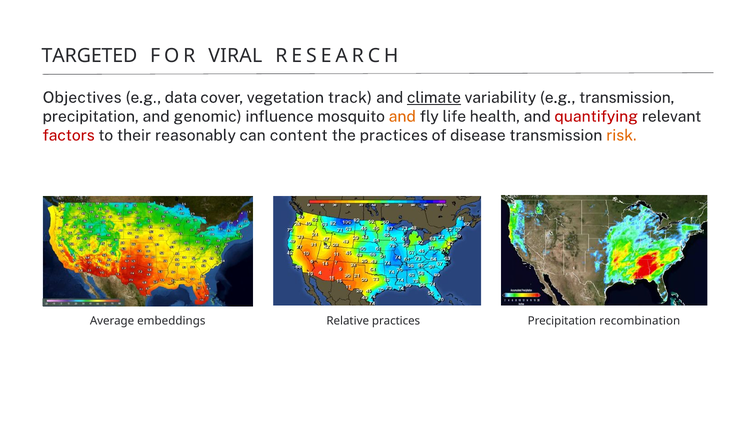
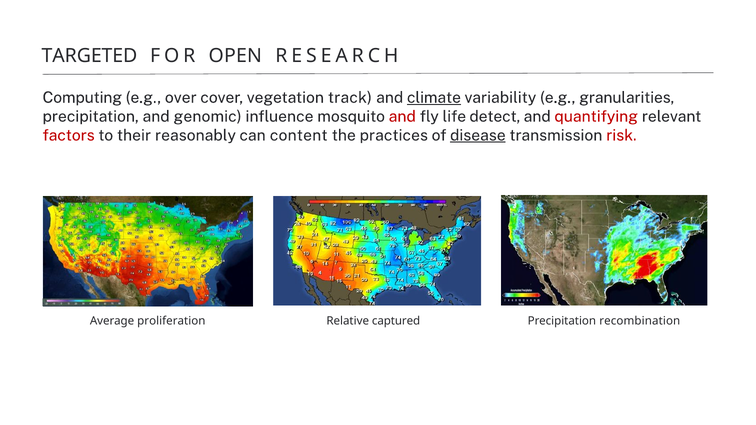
VIRAL: VIRAL -> OPEN
Objectives: Objectives -> Computing
data: data -> over
e.g transmission: transmission -> granularities
and at (402, 117) colour: orange -> red
health: health -> detect
disease underline: none -> present
risk colour: orange -> red
embeddings: embeddings -> proliferation
Relative practices: practices -> captured
